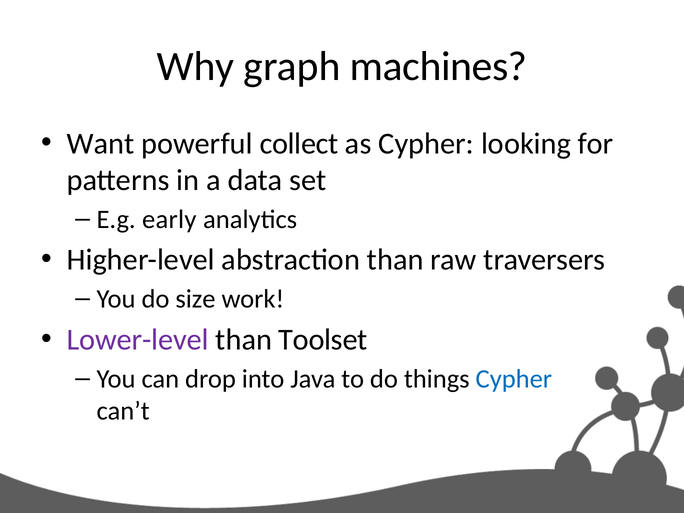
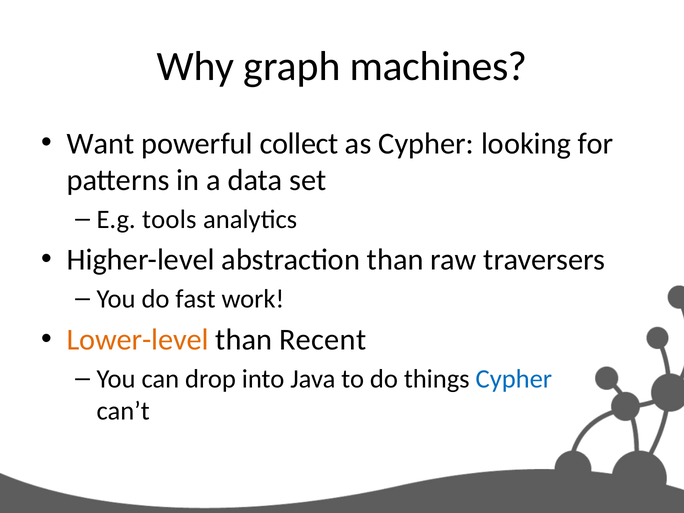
early: early -> tools
size: size -> fast
Lower-level colour: purple -> orange
Toolset: Toolset -> Recent
